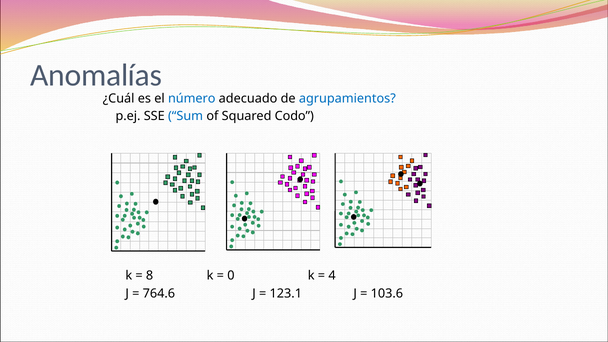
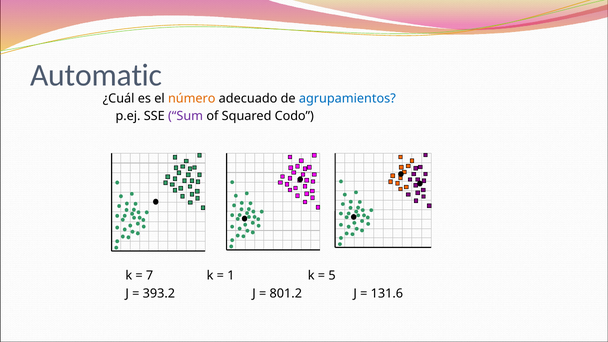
Anomalías: Anomalías -> Automatic
número colour: blue -> orange
Sum colour: blue -> purple
8: 8 -> 7
0: 0 -> 1
4: 4 -> 5
764.6: 764.6 -> 393.2
123.1: 123.1 -> 801.2
103.6: 103.6 -> 131.6
